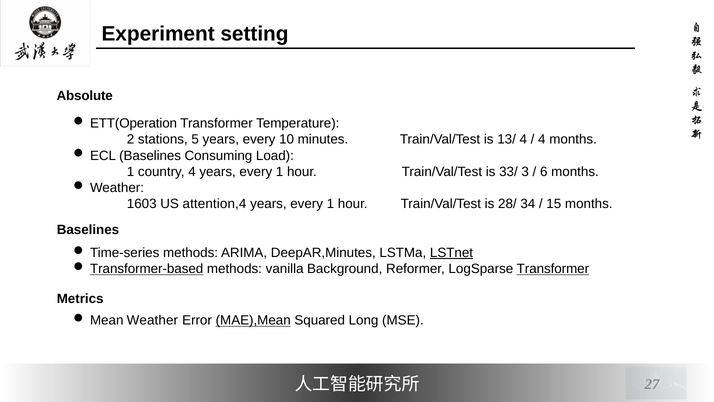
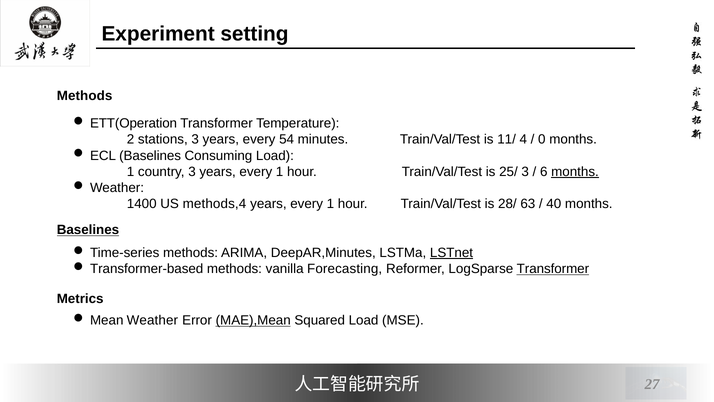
Absolute at (85, 95): Absolute -> Methods
stations 5: 5 -> 3
10: 10 -> 54
13/: 13/ -> 11/
4 at (542, 139): 4 -> 0
country 4: 4 -> 3
33/: 33/ -> 25/
months at (575, 172) underline: none -> present
1603: 1603 -> 1400
attention,4: attention,4 -> methods,4
34: 34 -> 63
15: 15 -> 40
Baselines at (88, 230) underline: none -> present
Transformer-based underline: present -> none
Background: Background -> Forecasting
Squared Long: Long -> Load
